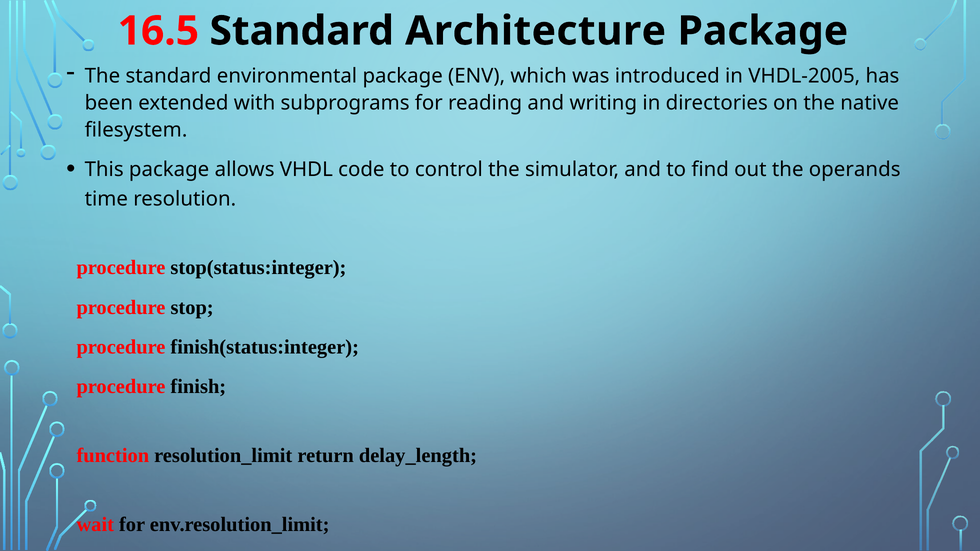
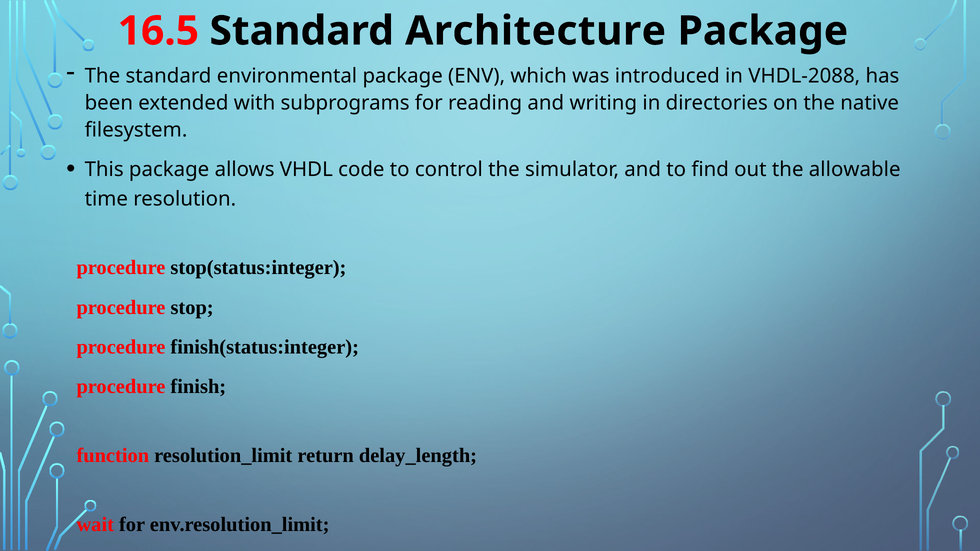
VHDL-2005: VHDL-2005 -> VHDL-2088
operands: operands -> allowable
